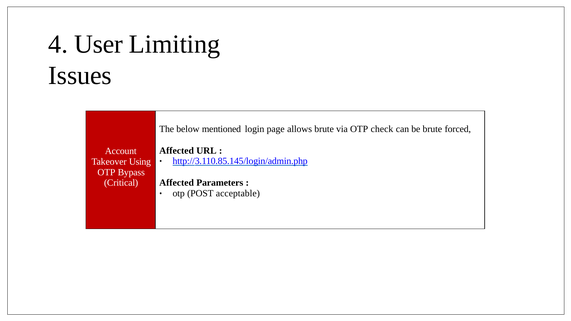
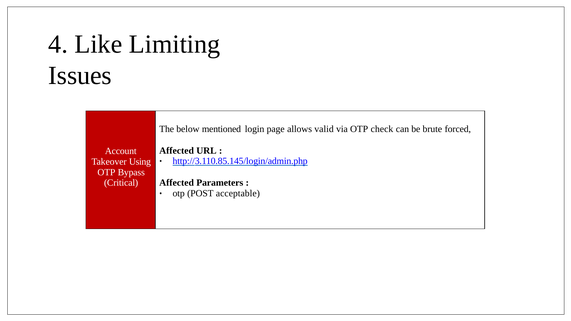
User: User -> Like
allows brute: brute -> valid
